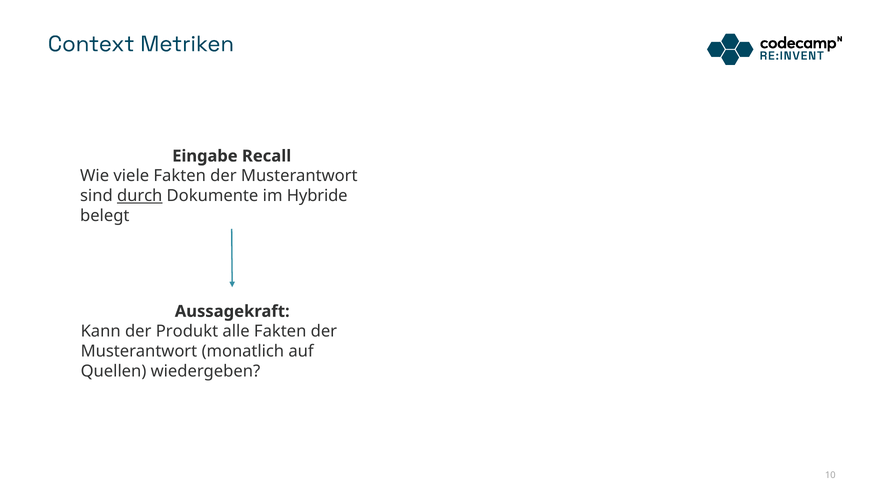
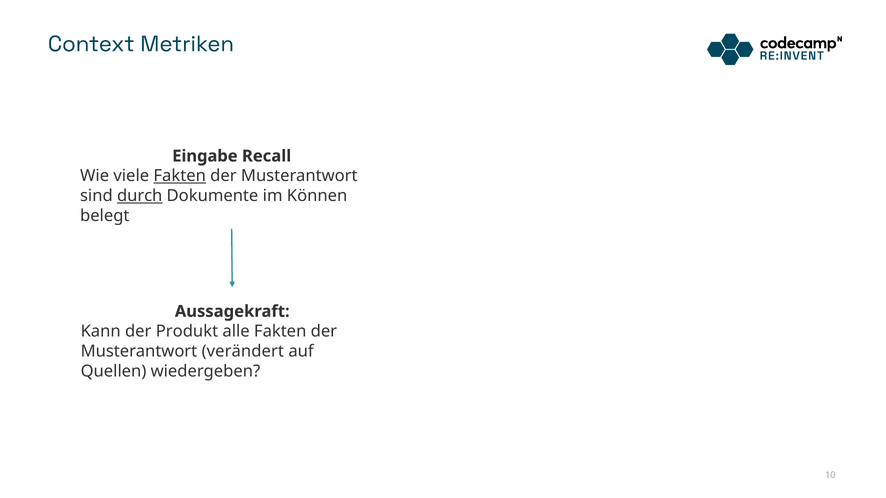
Fakten at (180, 176) underline: none -> present
Hybride: Hybride -> Können
monatlich: monatlich -> verändert
